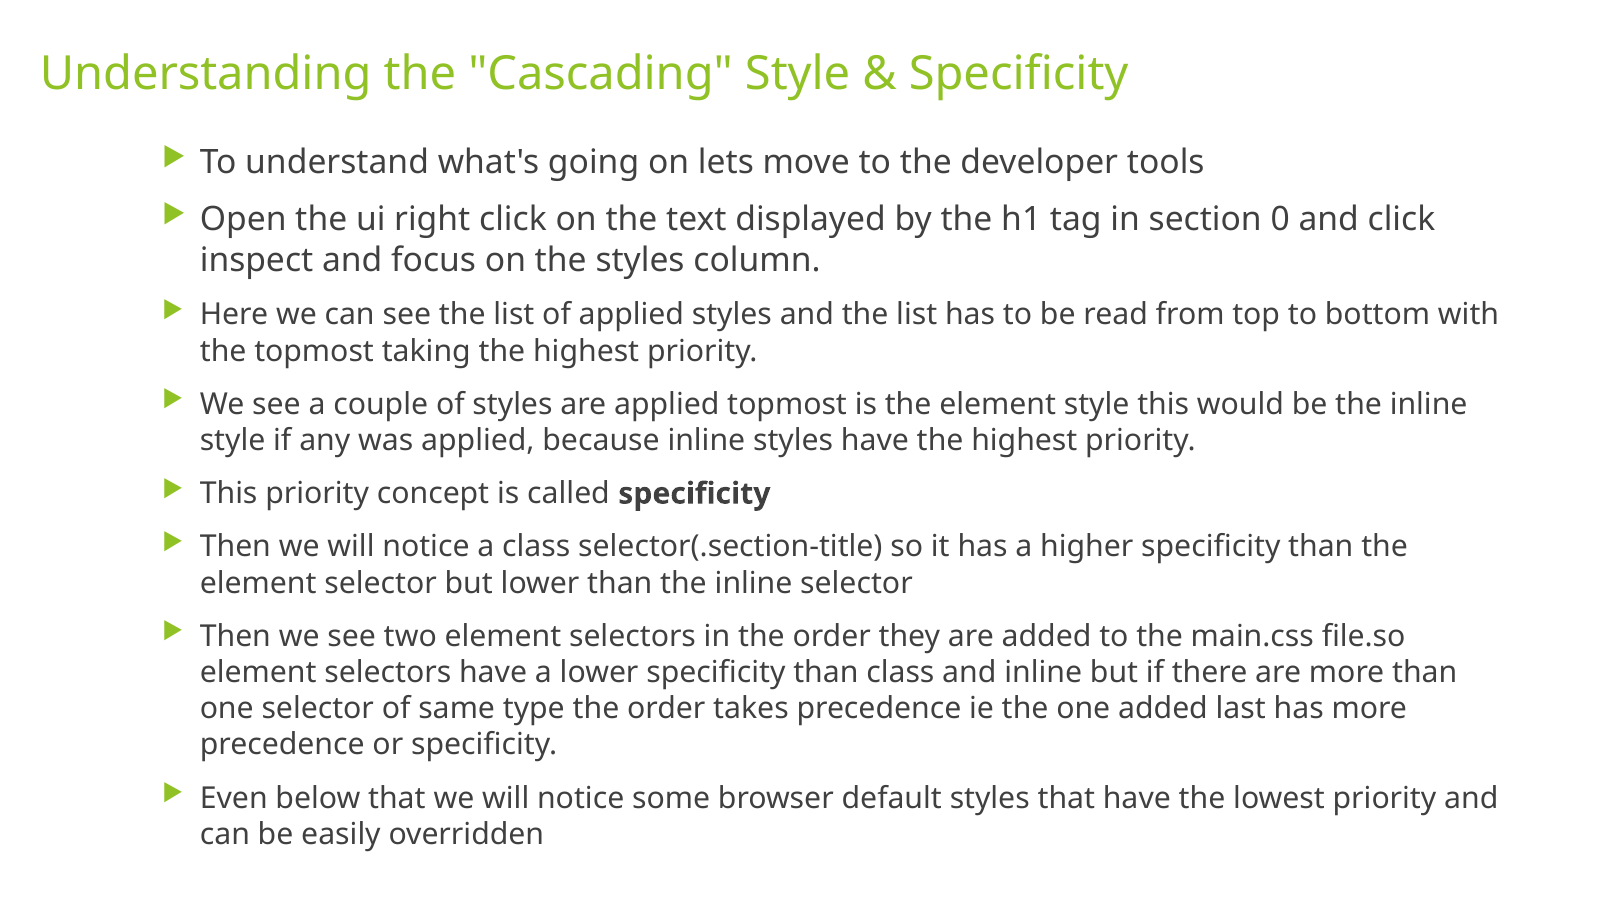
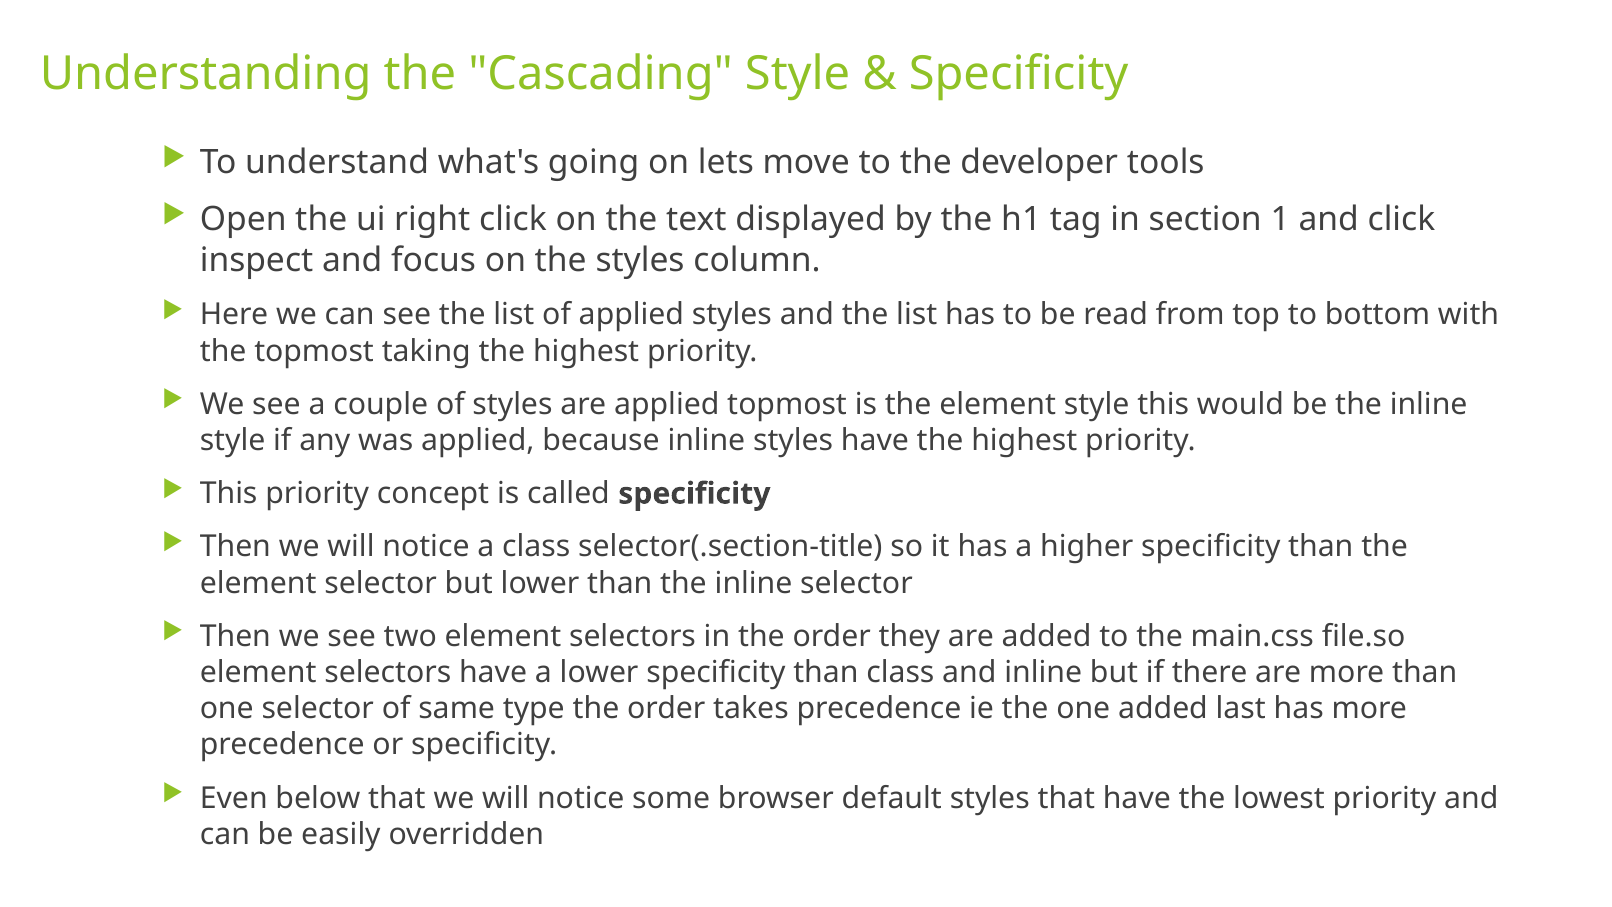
0: 0 -> 1
